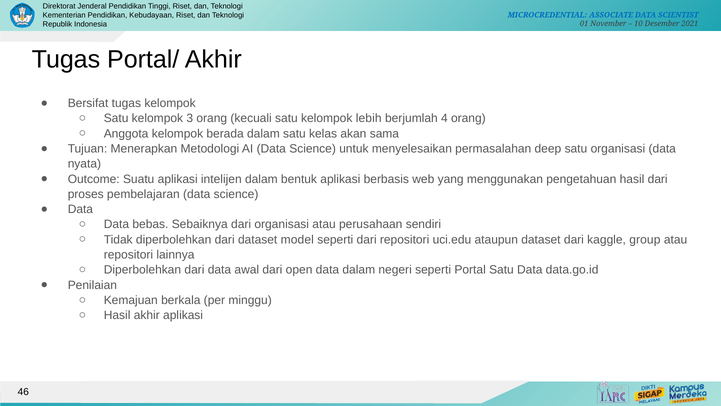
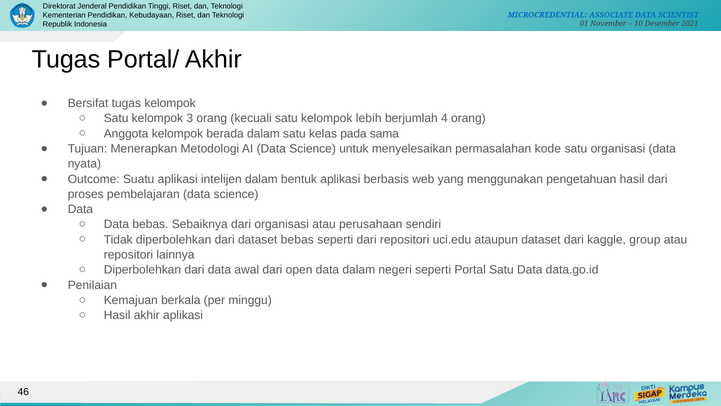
akan: akan -> pada
deep: deep -> kode
dataset model: model -> bebas
